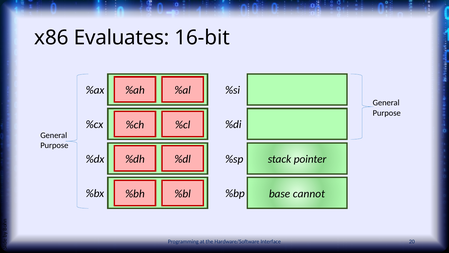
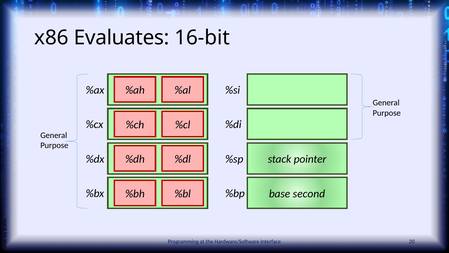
cannot: cannot -> second
